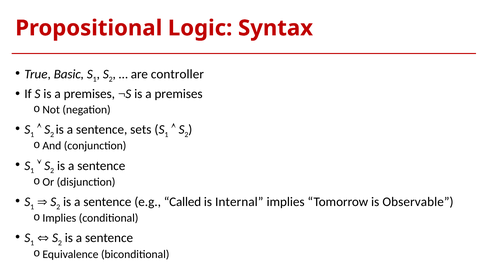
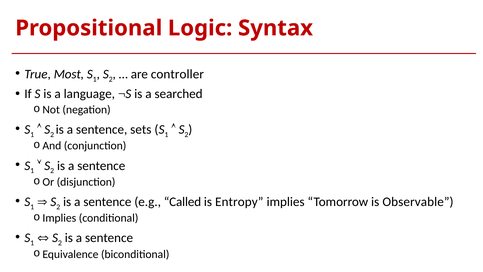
Basic: Basic -> Most
S is a premises: premises -> language
¬S is a premises: premises -> searched
Internal: Internal -> Entropy
